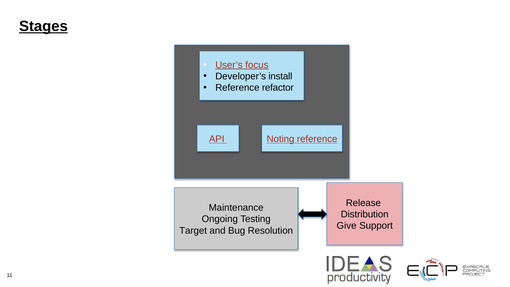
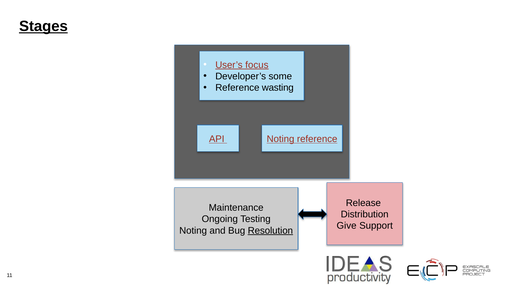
install: install -> some
refactor: refactor -> wasting
Target at (193, 231): Target -> Noting
Resolution underline: none -> present
